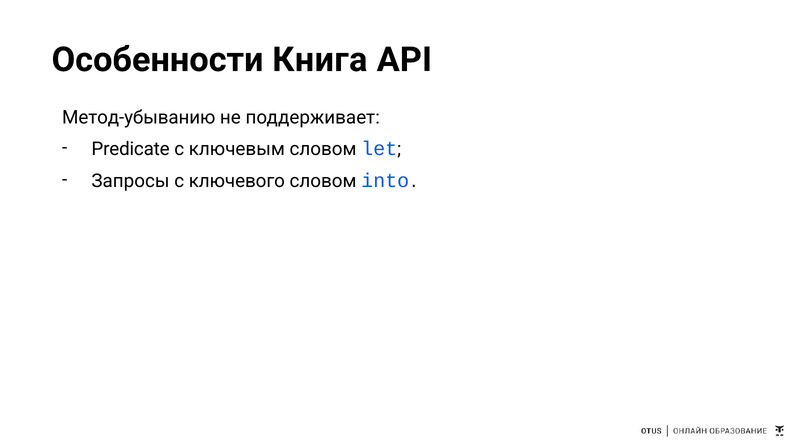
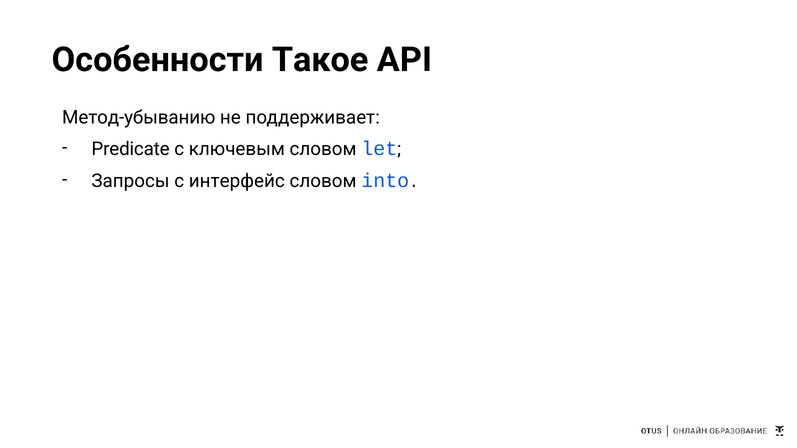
Книга: Книга -> Такое
ключевого: ключевого -> интерфейс
